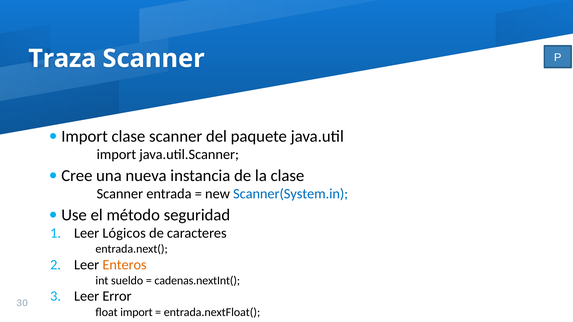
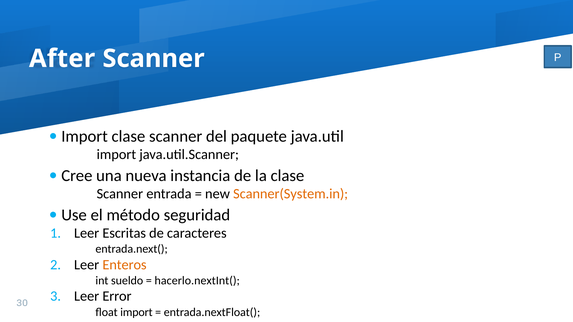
Traza: Traza -> After
Scanner(System.in colour: blue -> orange
Lógicos: Lógicos -> Escritas
cadenas.nextInt(: cadenas.nextInt( -> hacerlo.nextInt(
